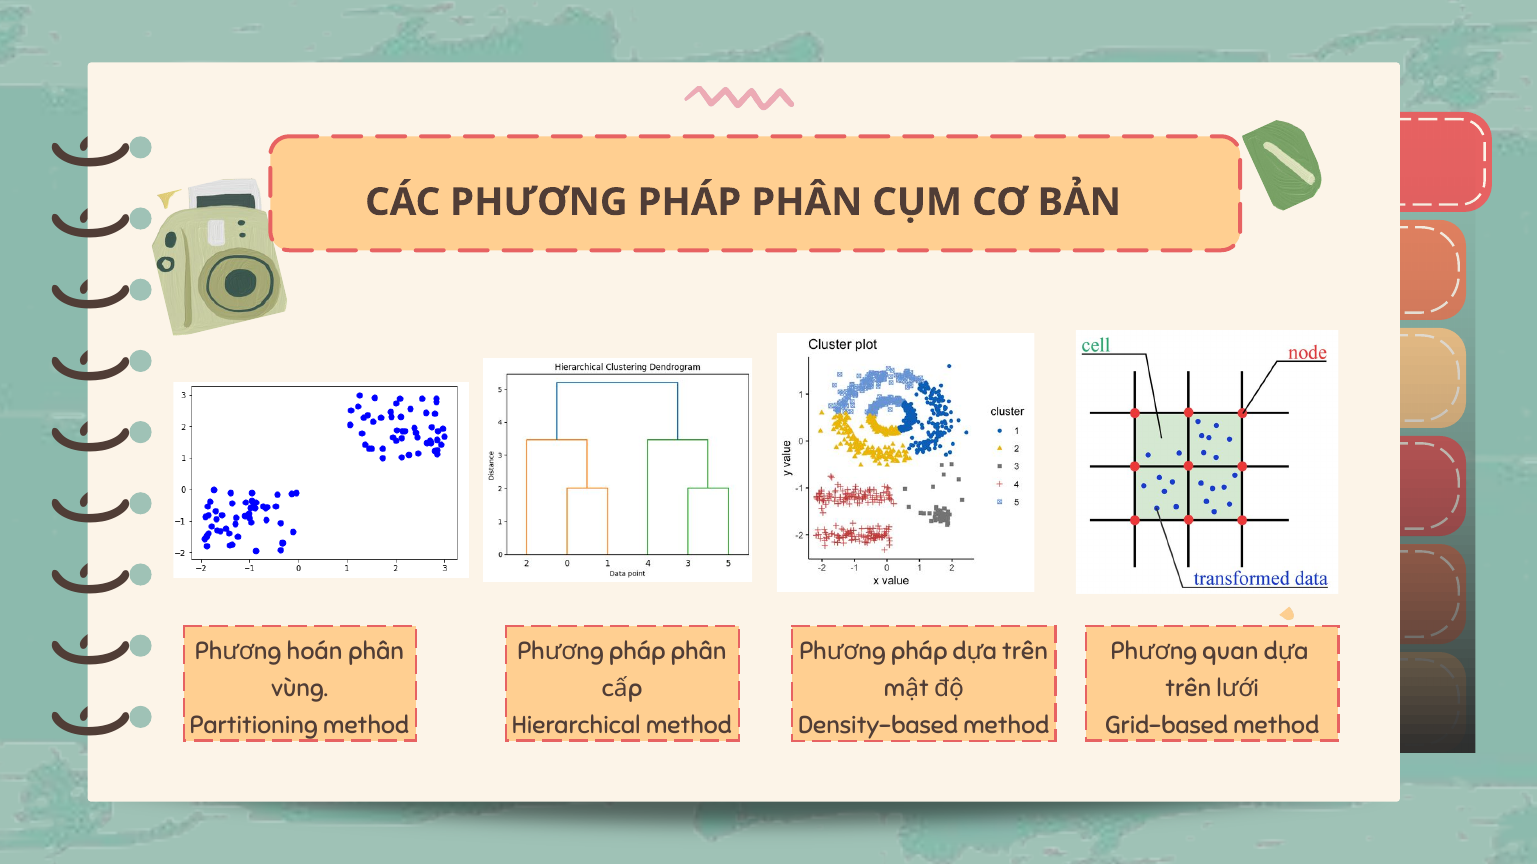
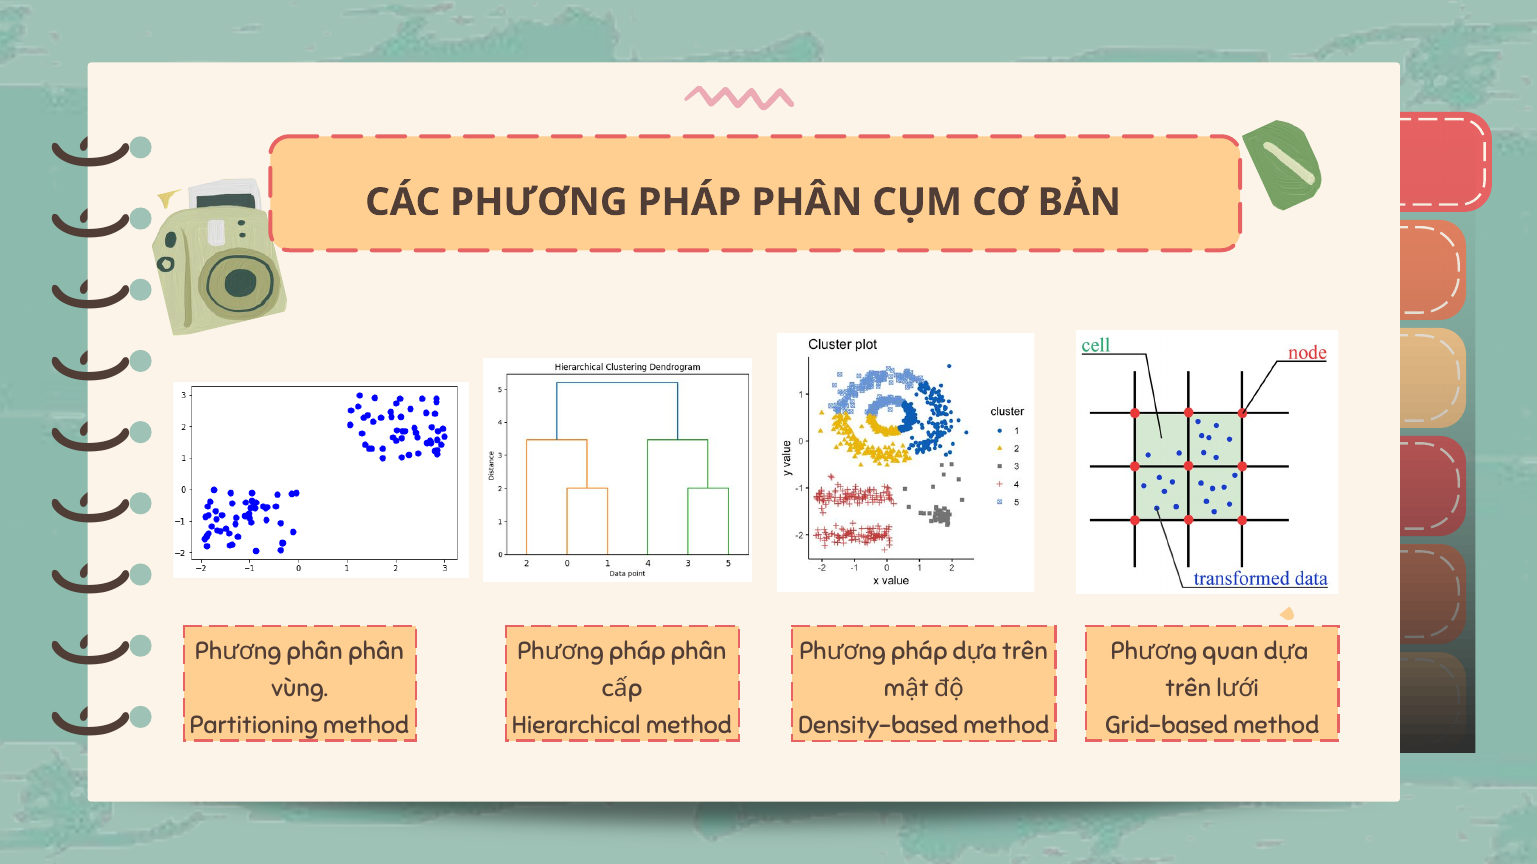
hoán at (315, 652): hoán -> phân
